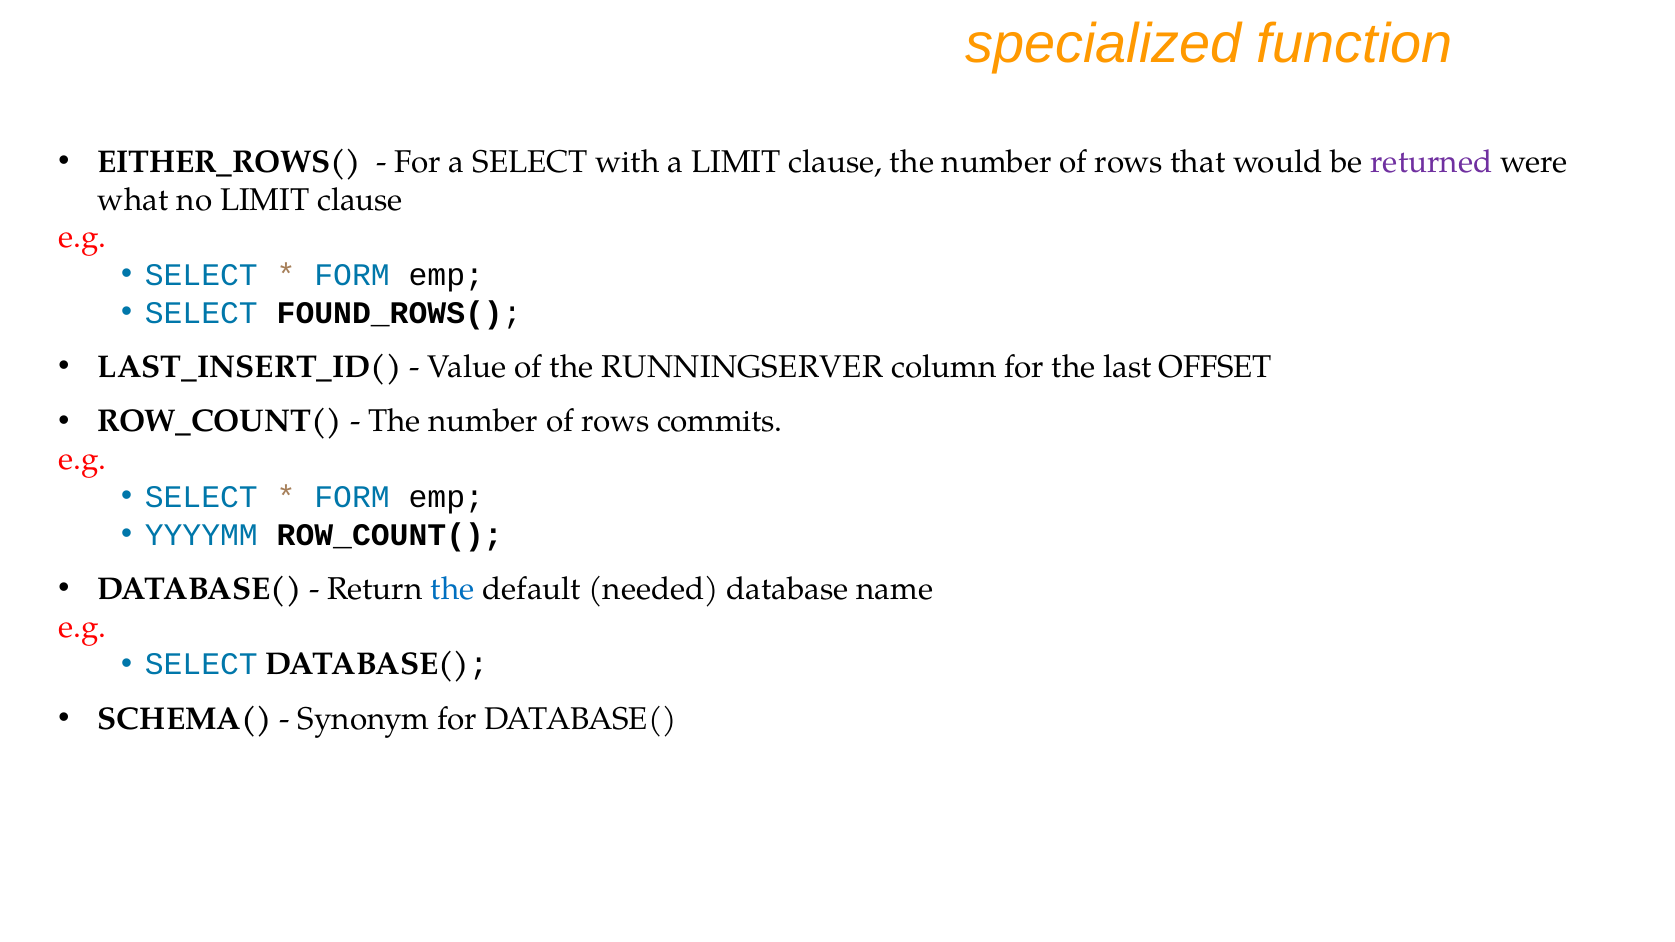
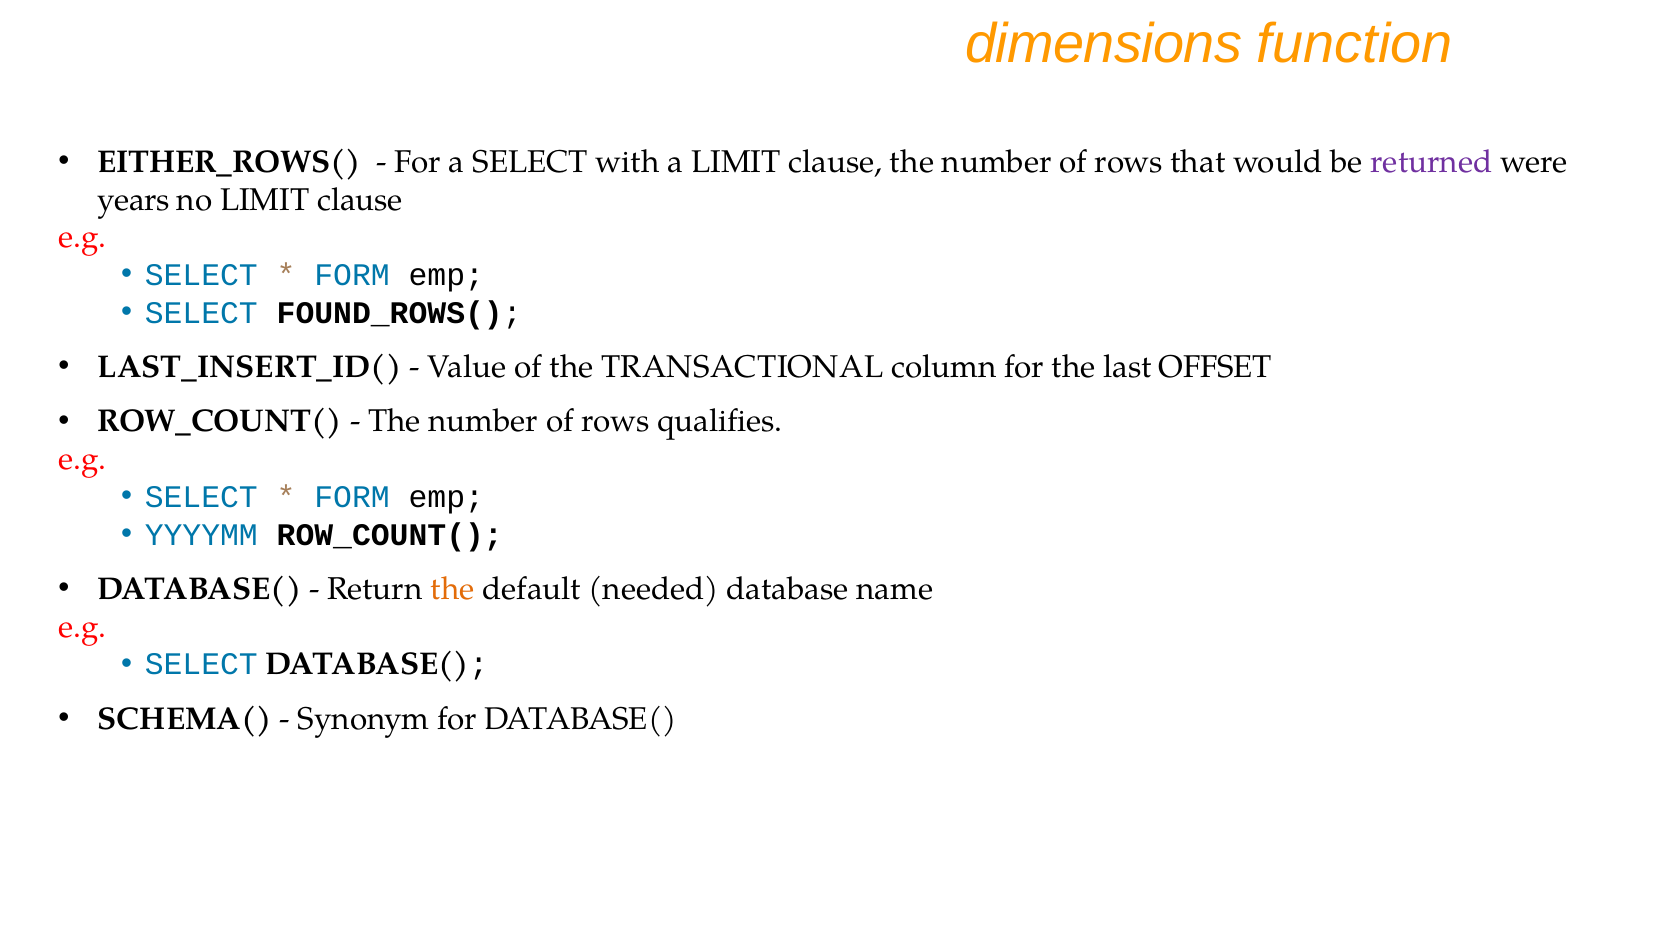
specialized: specialized -> dimensions
what: what -> years
RUNNINGSERVER: RUNNINGSERVER -> TRANSACTIONAL
commits: commits -> qualifies
the at (453, 589) colour: blue -> orange
